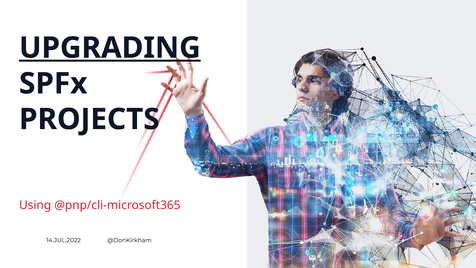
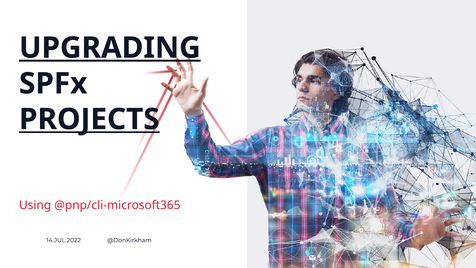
PROJECTS underline: none -> present
